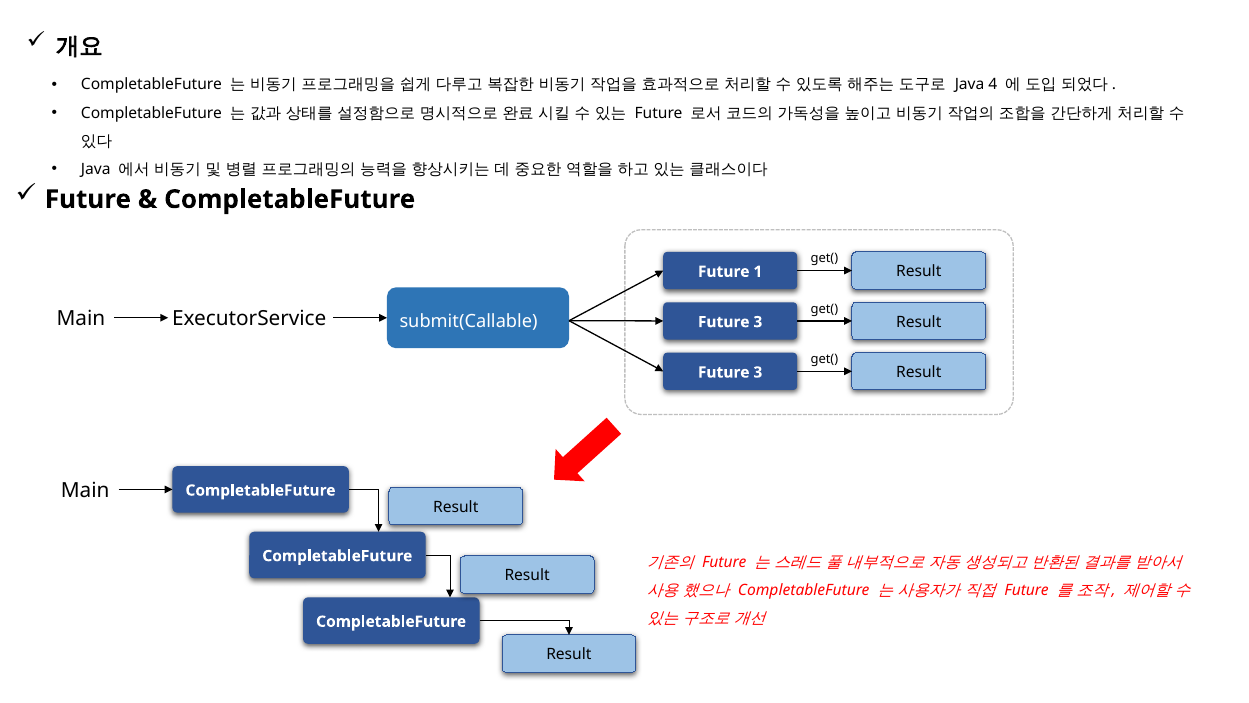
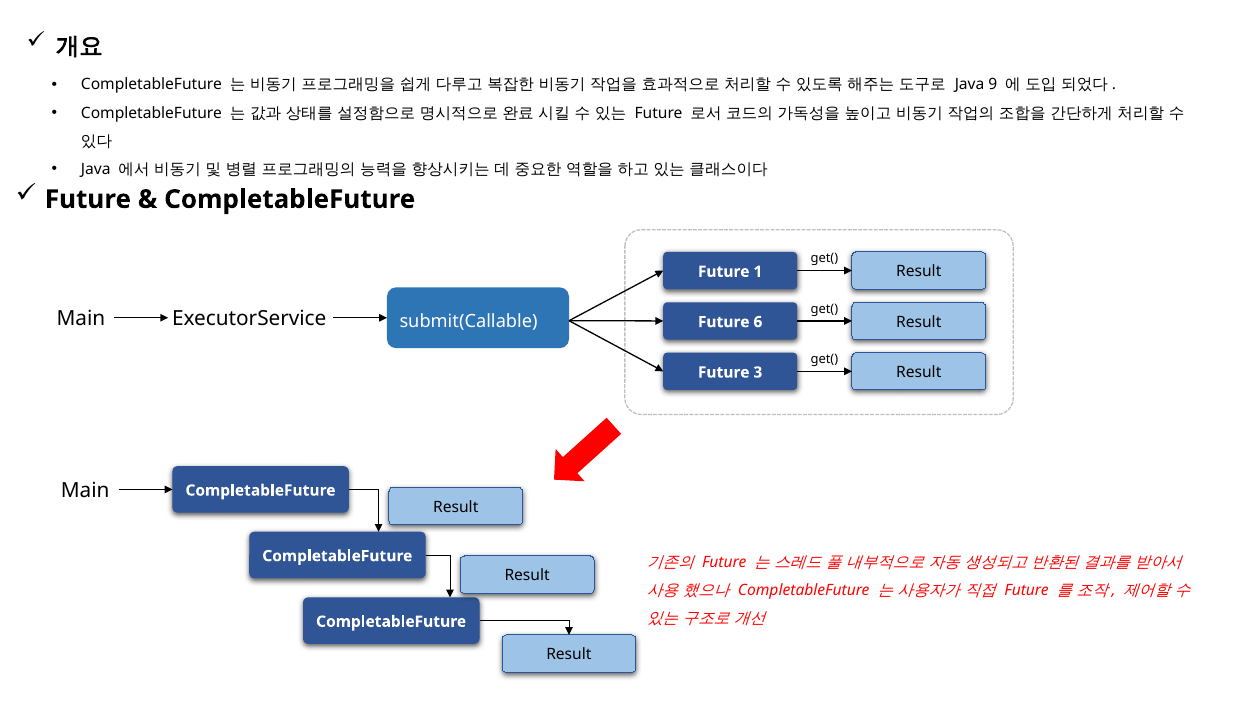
4: 4 -> 9
submit(Callable Future 3: 3 -> 6
